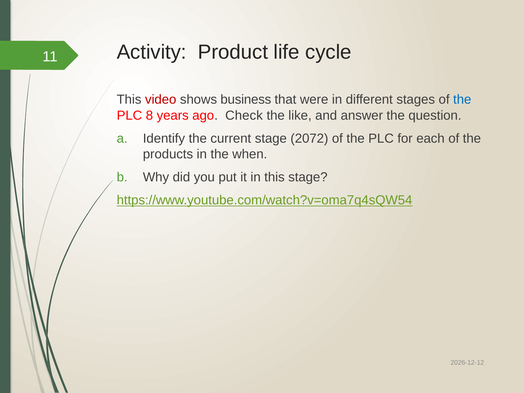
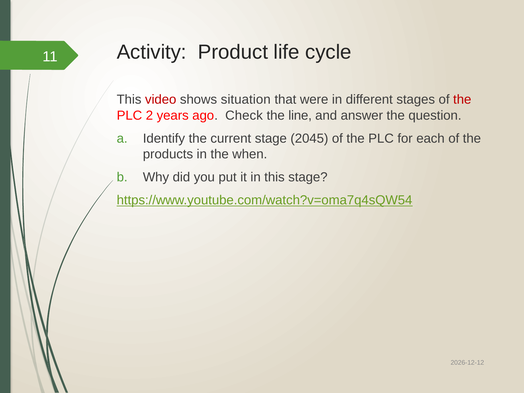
business: business -> situation
the at (462, 100) colour: blue -> red
8: 8 -> 2
like: like -> line
2072: 2072 -> 2045
